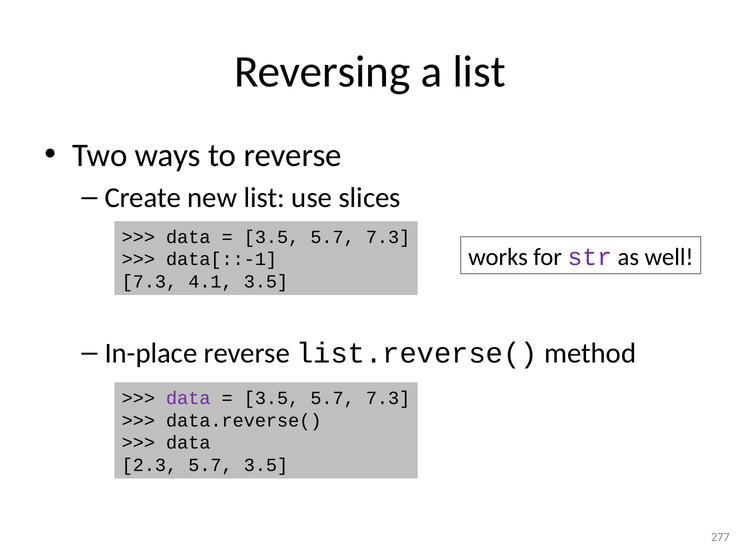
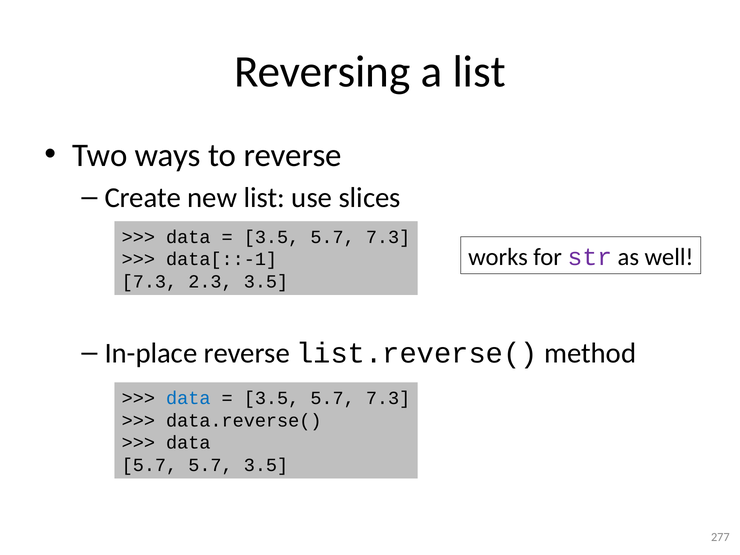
4.1: 4.1 -> 2.3
data at (188, 398) colour: purple -> blue
2.3 at (149, 465): 2.3 -> 5.7
